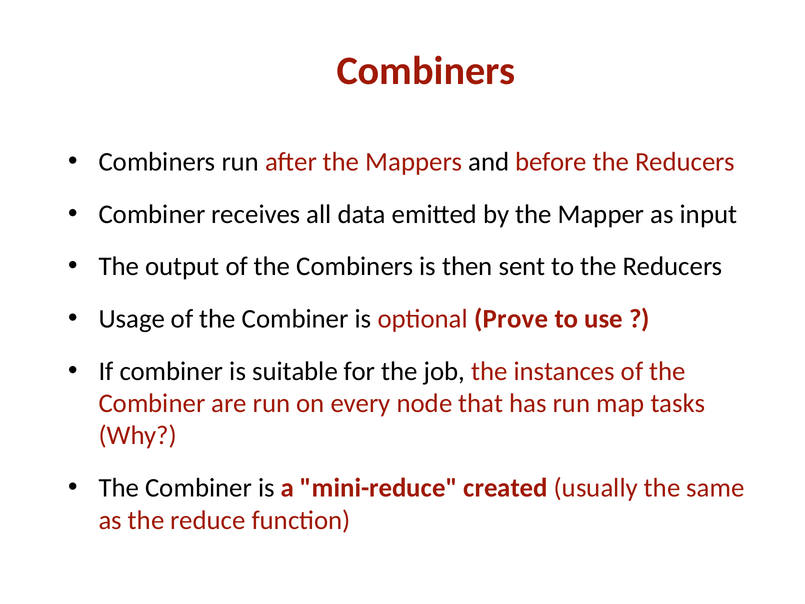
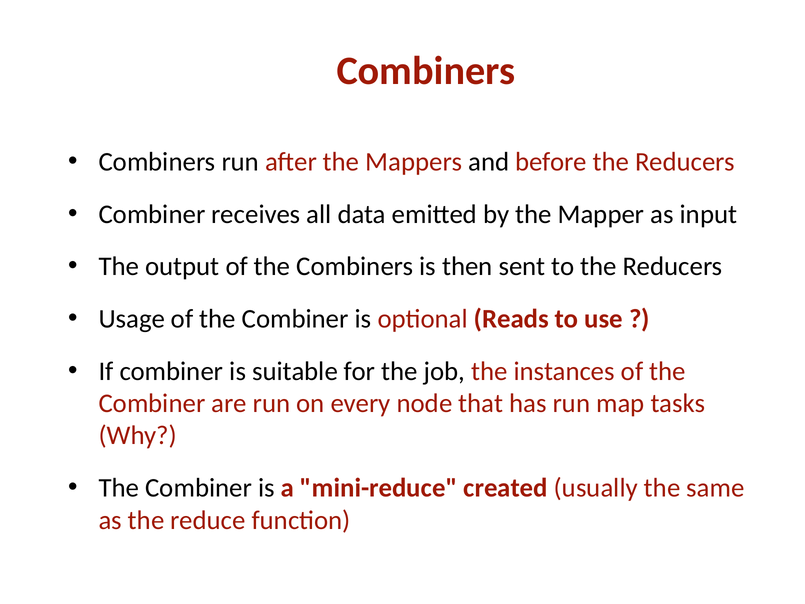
Prove: Prove -> Reads
